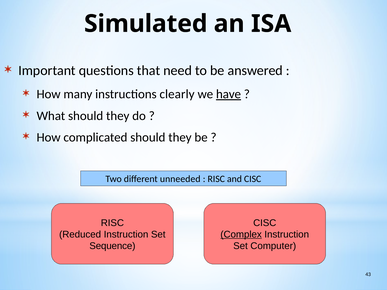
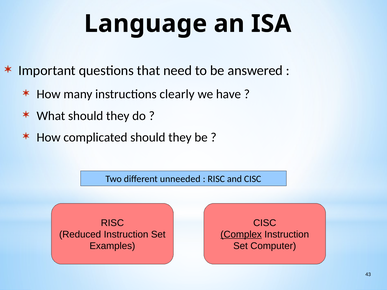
Simulated: Simulated -> Language
have underline: present -> none
Sequence: Sequence -> Examples
